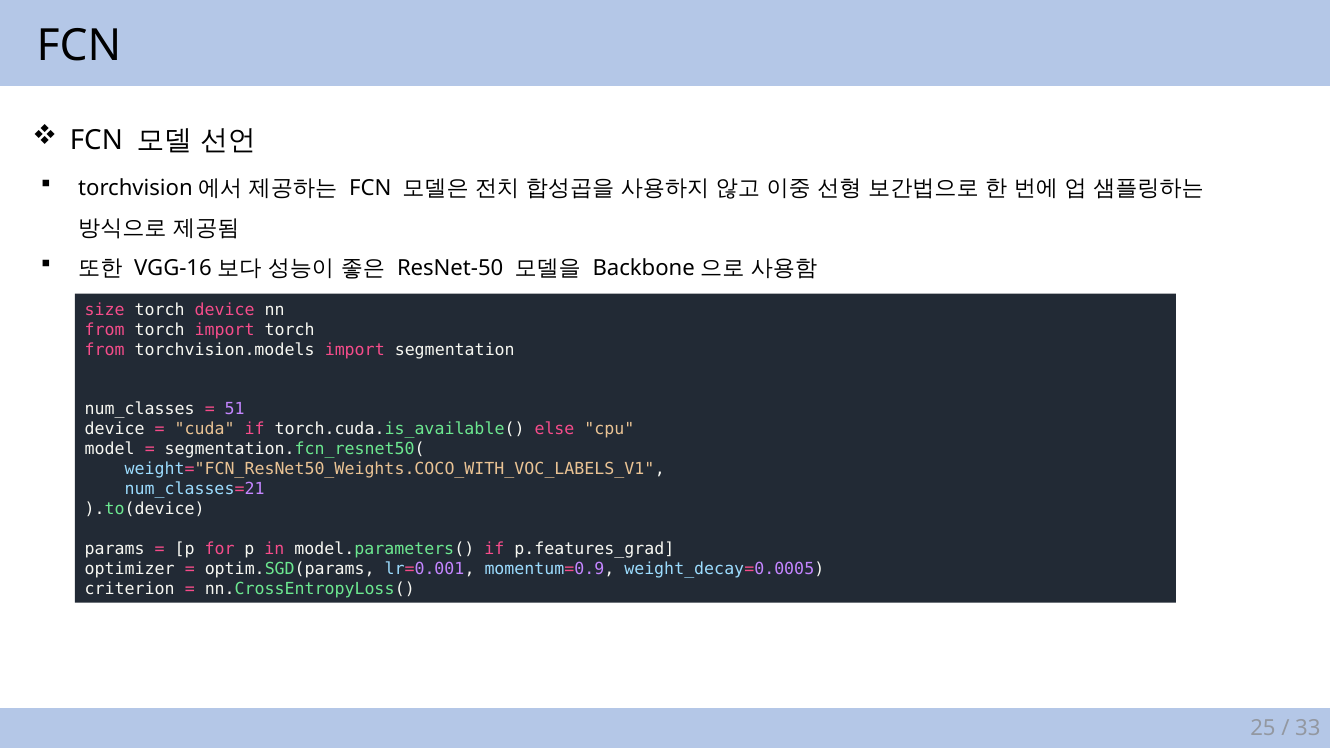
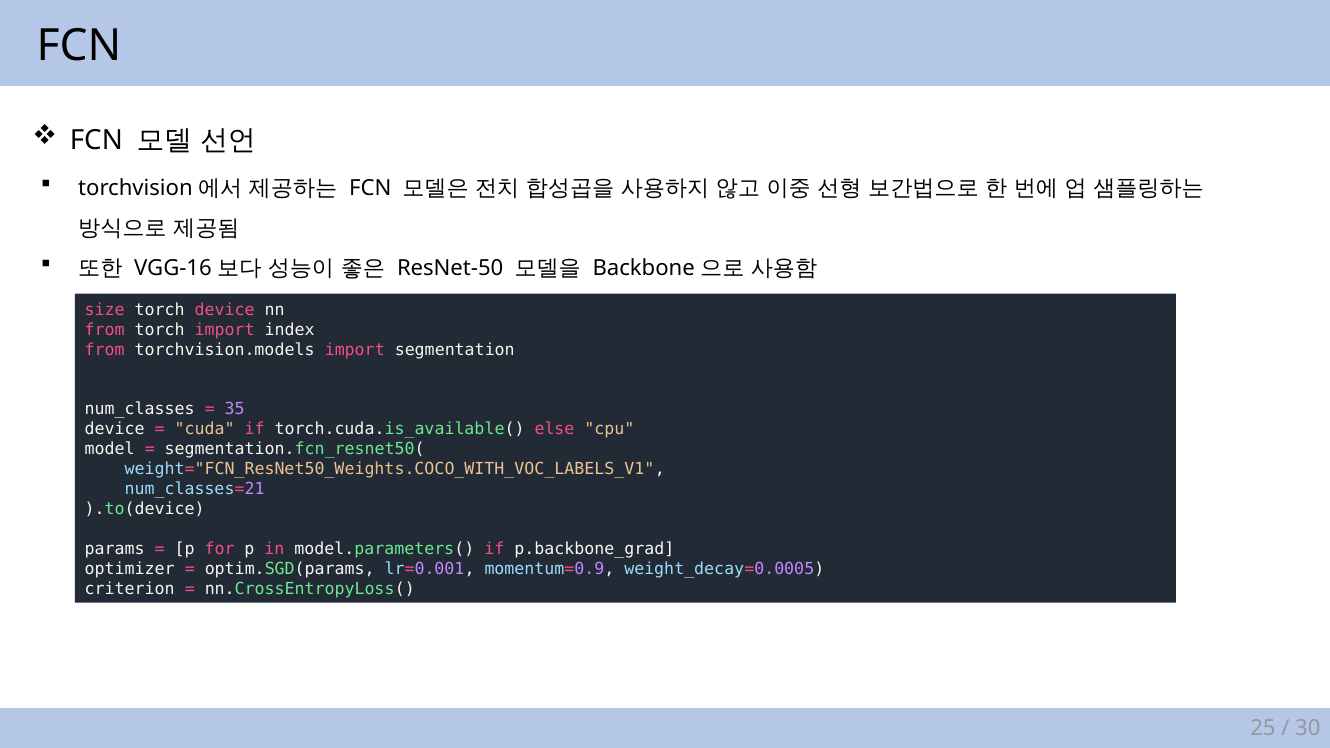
import torch: torch -> index
51: 51 -> 35
p.features_grad: p.features_grad -> p.backbone_grad
33: 33 -> 30
